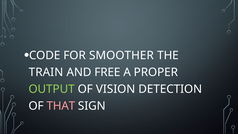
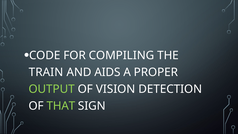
SMOOTHER: SMOOTHER -> COMPILING
FREE: FREE -> AIDS
THAT colour: pink -> light green
